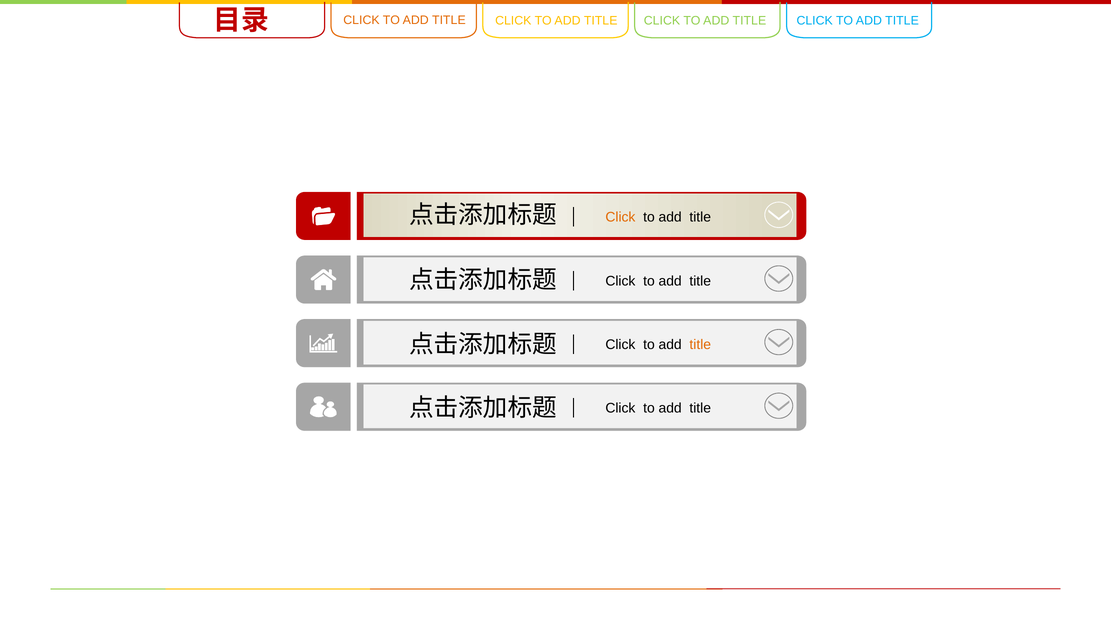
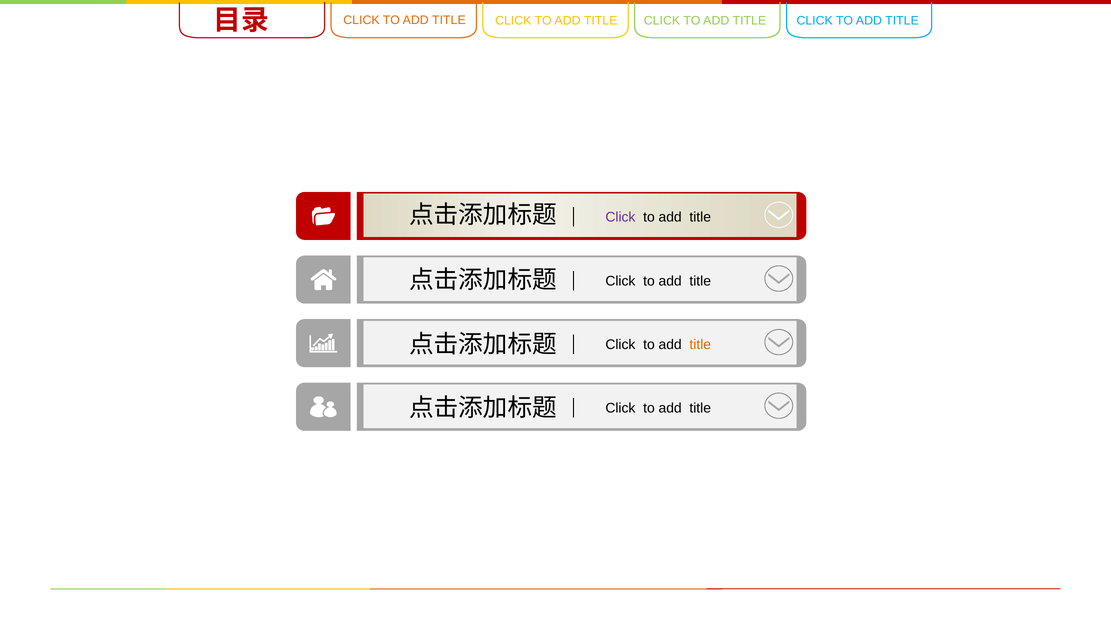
Click at (620, 217) colour: orange -> purple
